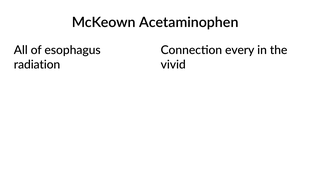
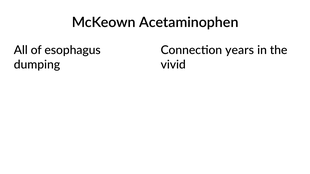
every: every -> years
radiation: radiation -> dumping
